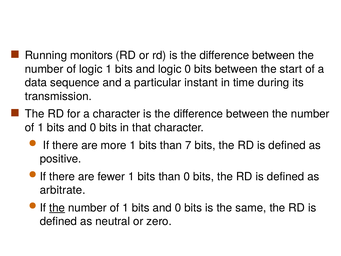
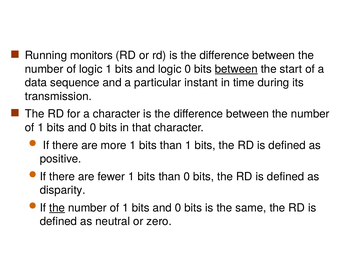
between at (236, 69) underline: none -> present
than 7: 7 -> 1
arbitrate: arbitrate -> disparity
